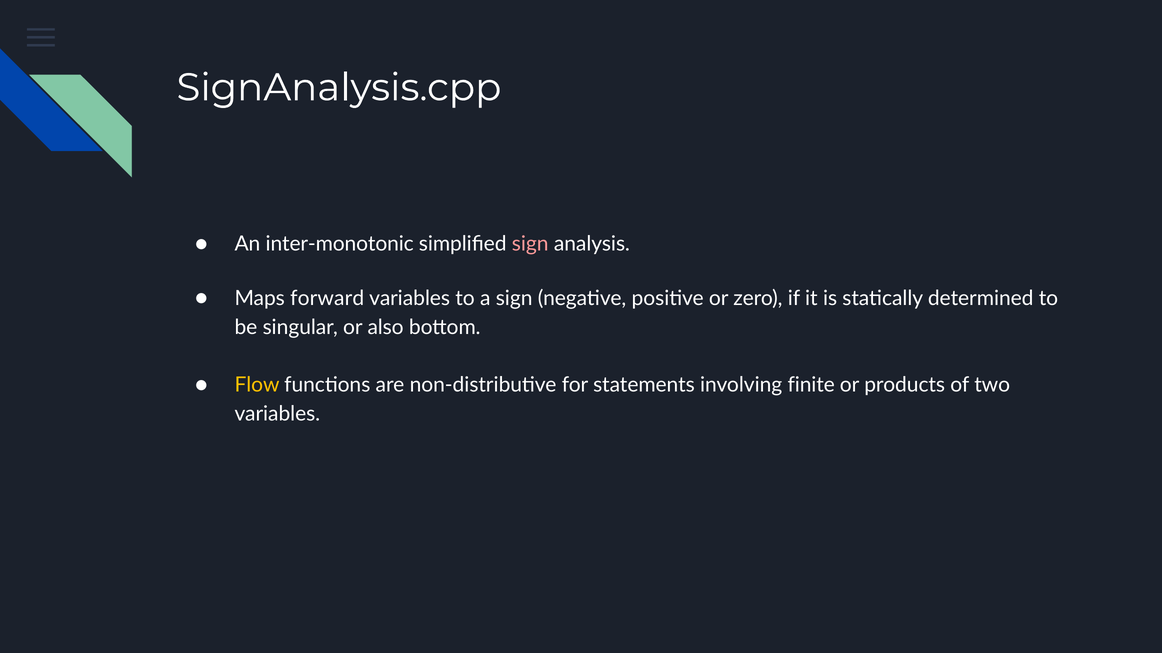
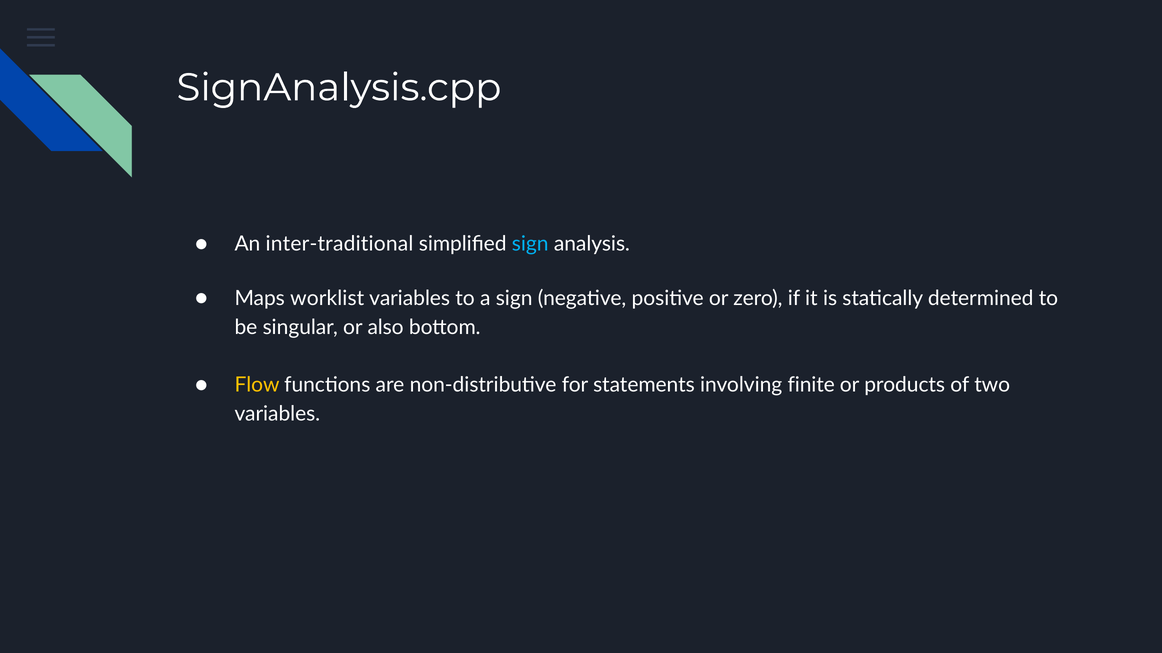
inter-monotonic: inter-monotonic -> inter-traditional
sign at (530, 244) colour: pink -> light blue
forward: forward -> worklist
